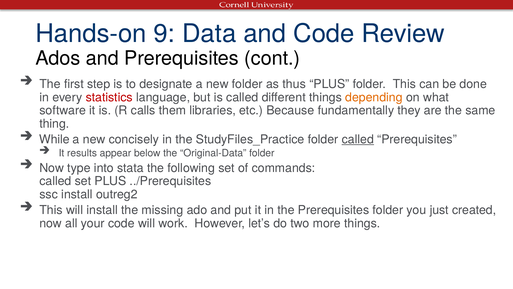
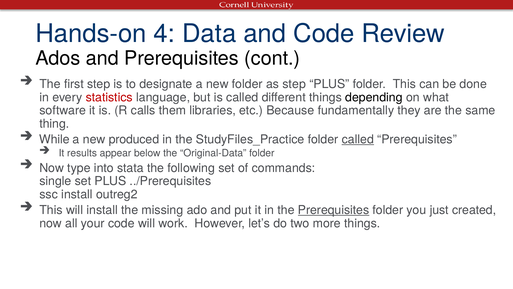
9: 9 -> 4
as thus: thus -> step
depending colour: orange -> black
concisely: concisely -> produced
called at (55, 181): called -> single
Prerequisites at (334, 210) underline: none -> present
